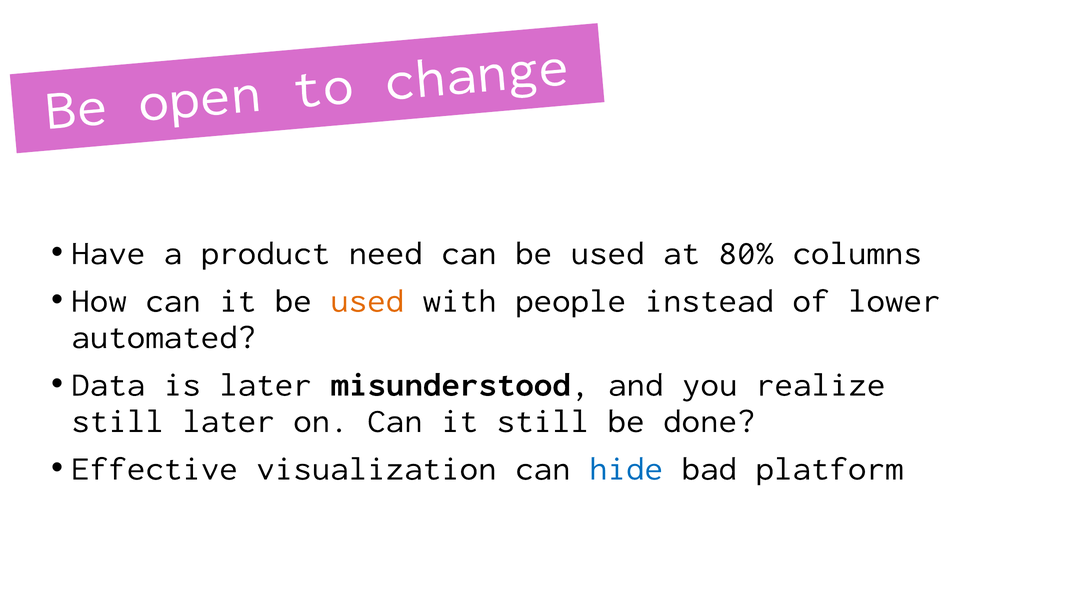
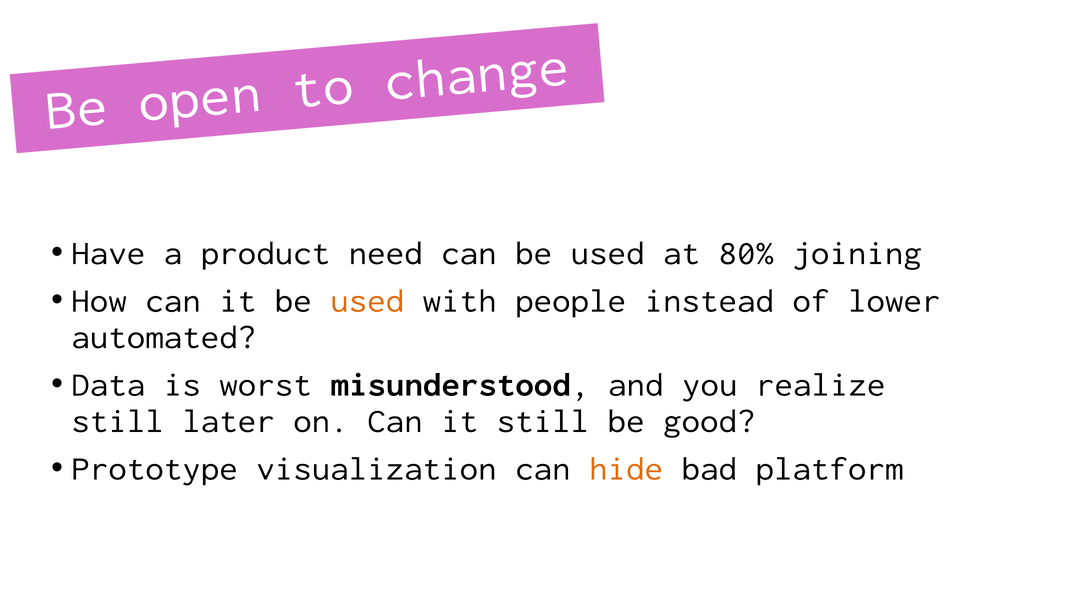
columns: columns -> joining
is later: later -> worst
done: done -> good
Effective: Effective -> Prototype
hide colour: blue -> orange
